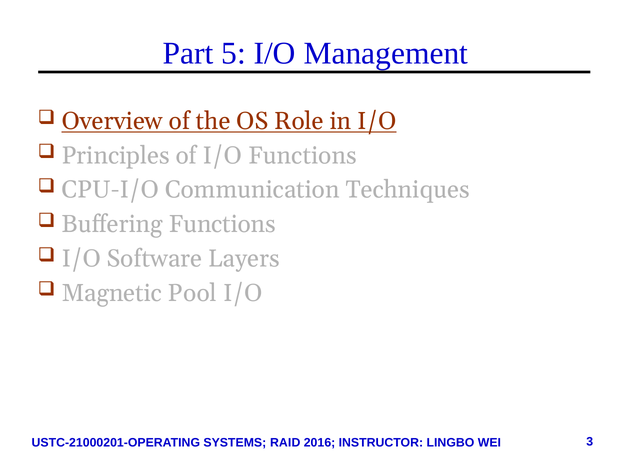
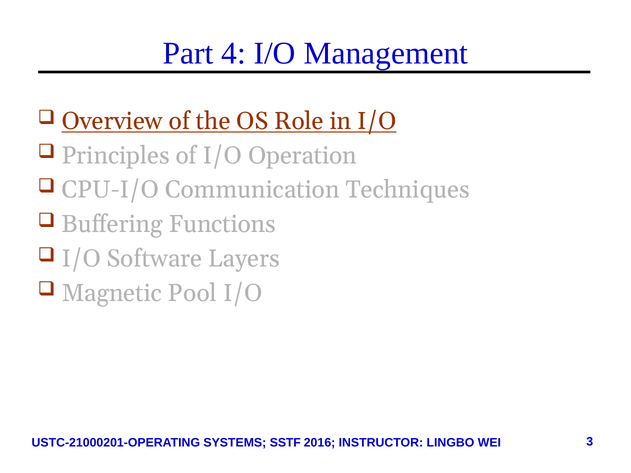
5: 5 -> 4
I/O Functions: Functions -> Operation
RAID: RAID -> SSTF
